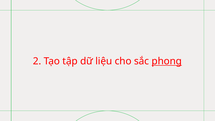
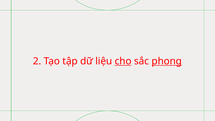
cho underline: none -> present
